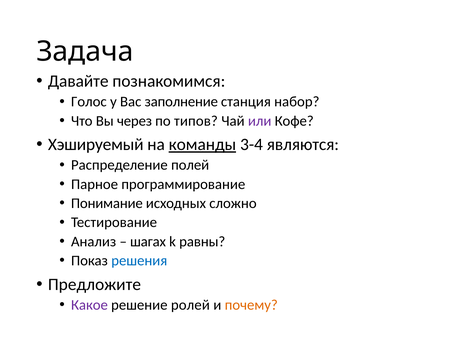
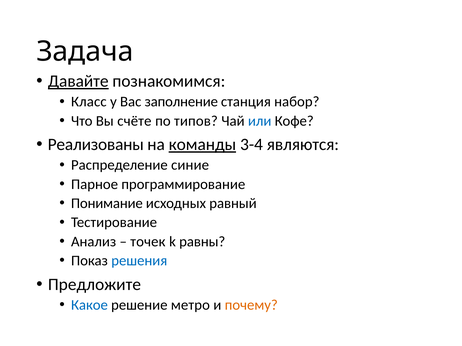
Давайте underline: none -> present
Голос: Голос -> Класс
через: через -> счёте
или colour: purple -> blue
Хэшируемый: Хэшируемый -> Реализованы
полей: полей -> синие
сложно: сложно -> равный
шагах: шагах -> точек
Какое colour: purple -> blue
ролей: ролей -> метро
